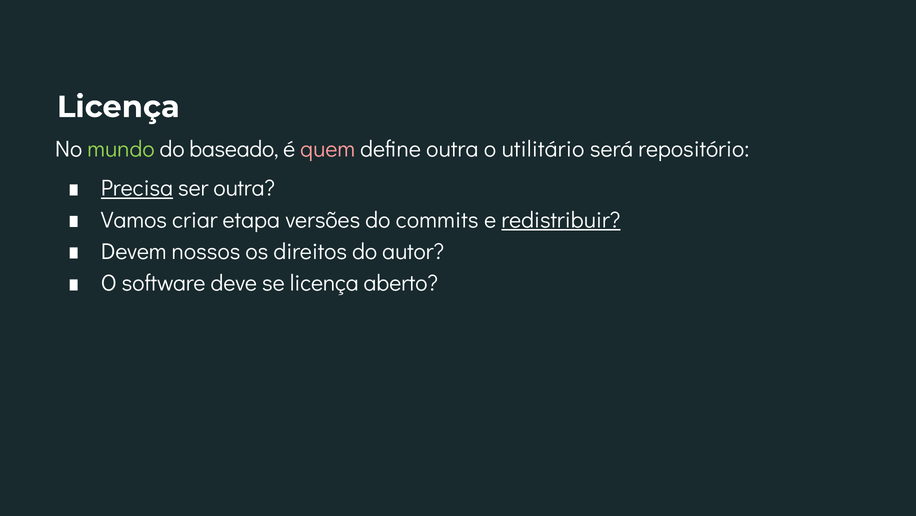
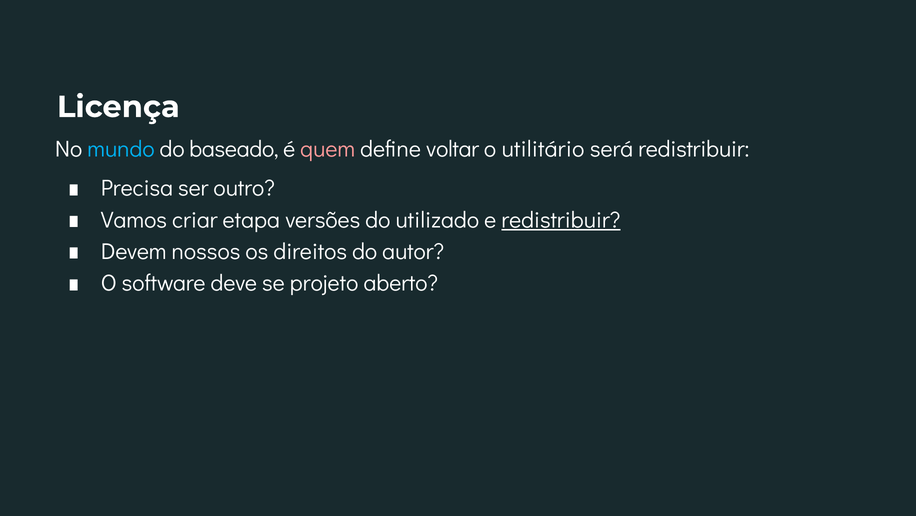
mundo colour: light green -> light blue
define outra: outra -> voltar
será repositório: repositório -> redistribuir
Precisa underline: present -> none
ser outra: outra -> outro
commits: commits -> utilizado
se licença: licença -> projeto
